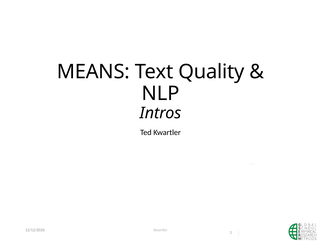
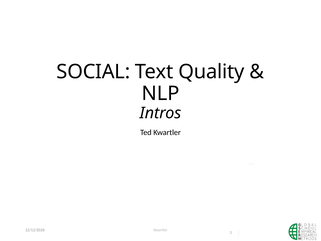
MEANS: MEANS -> SOCIAL
